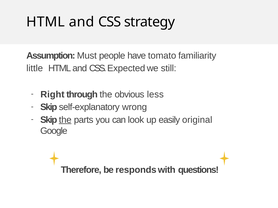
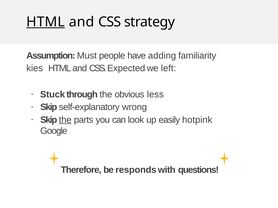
HTML at (46, 22) underline: none -> present
tomato: tomato -> adding
little: little -> kies
still: still -> left
Right: Right -> Stuck
original: original -> hotpink
